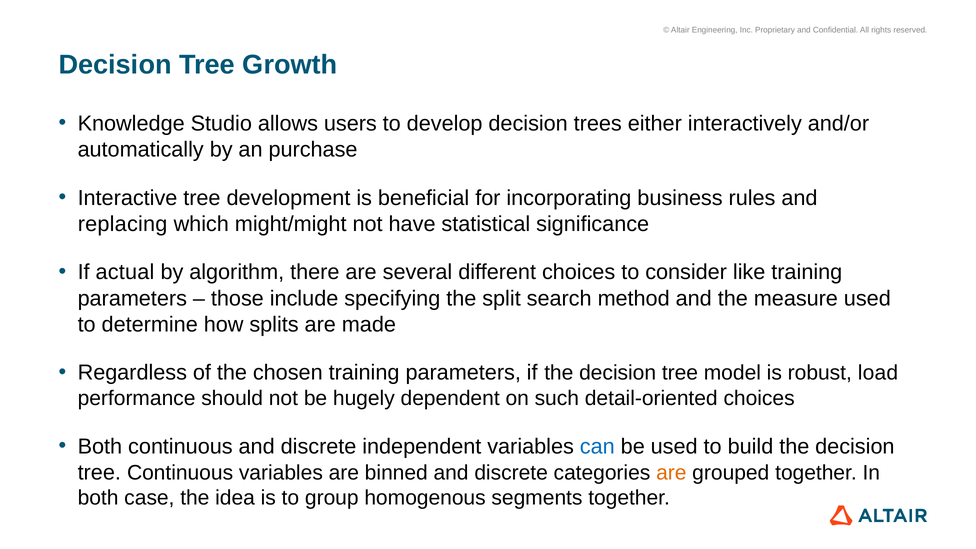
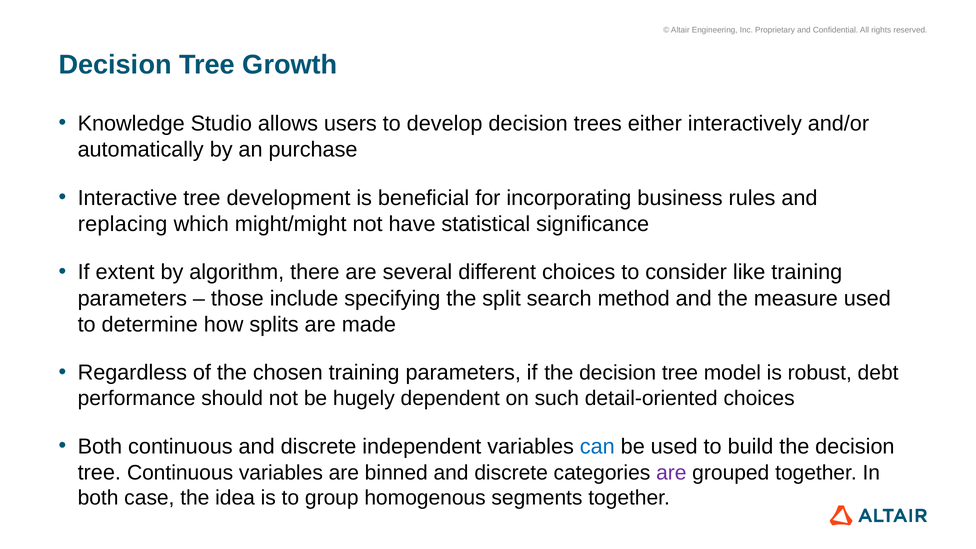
actual: actual -> extent
load: load -> debt
are at (671, 473) colour: orange -> purple
